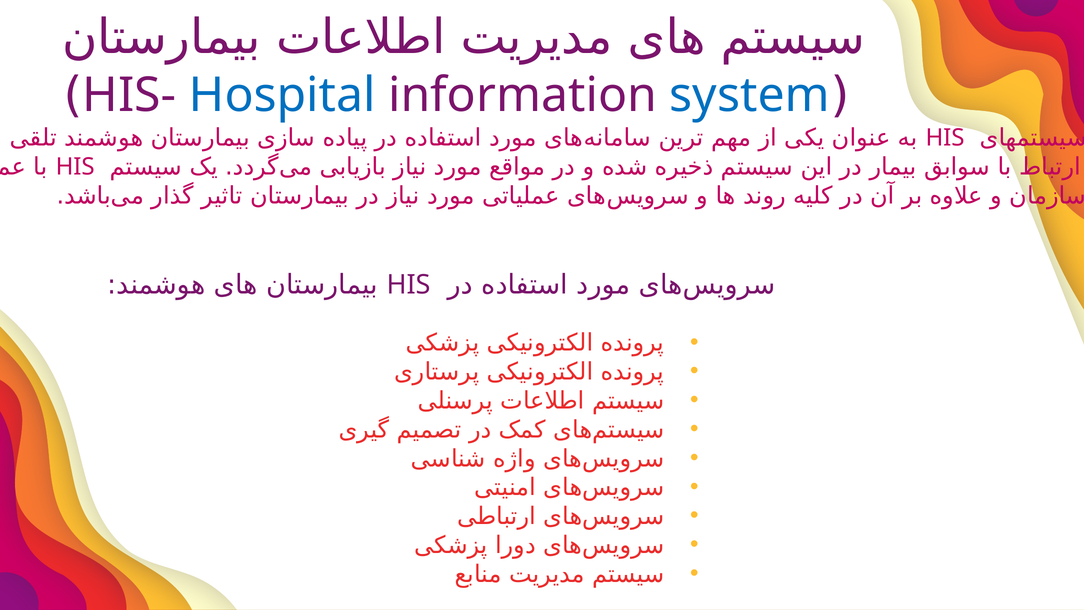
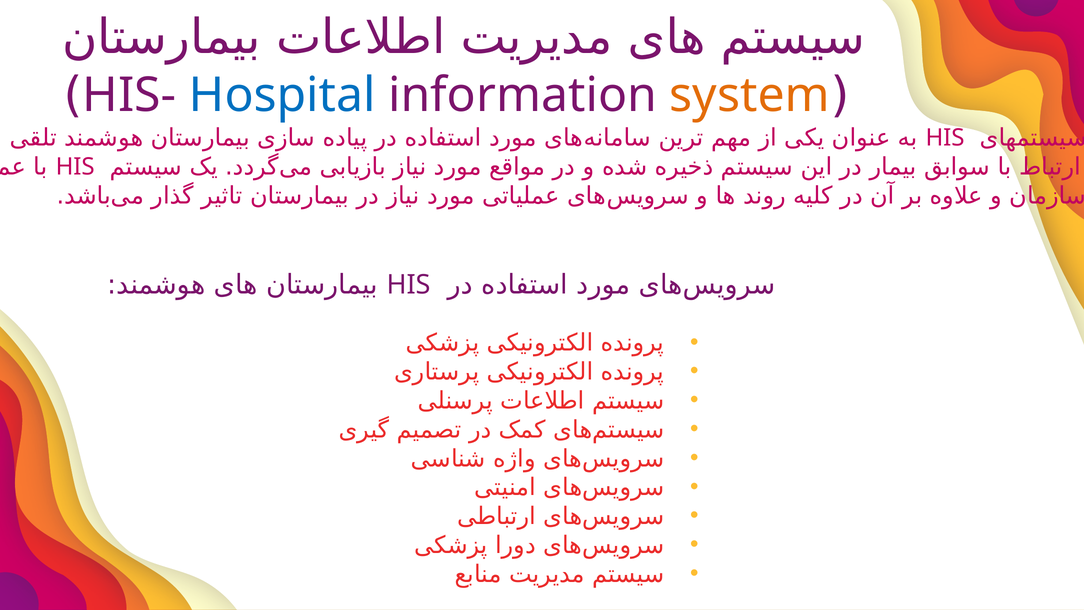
system colour: blue -> orange
